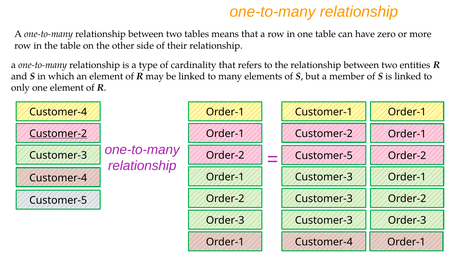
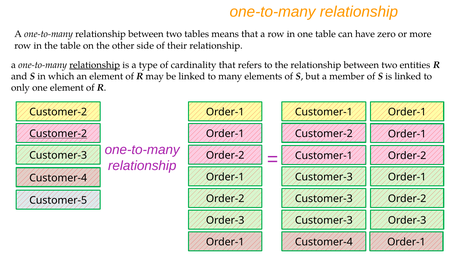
relationship at (95, 65) underline: none -> present
Customer-4 at (58, 112): Customer-4 -> Customer-2
Customer-5 at (324, 156): Customer-5 -> Customer-1
